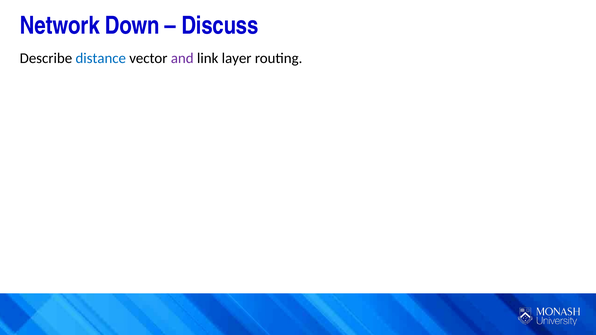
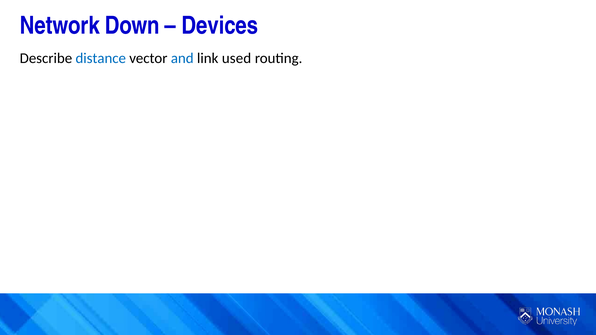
Discuss: Discuss -> Devices
and colour: purple -> blue
layer: layer -> used
